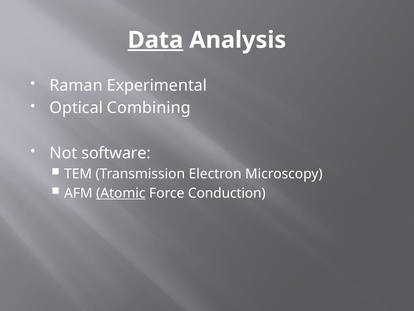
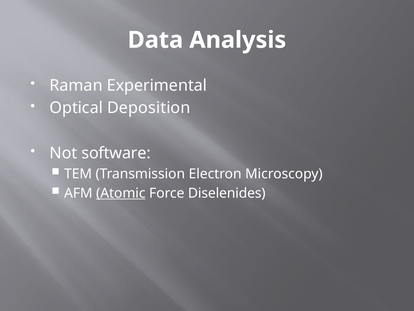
Data underline: present -> none
Combining: Combining -> Deposition
Conduction: Conduction -> Diselenides
